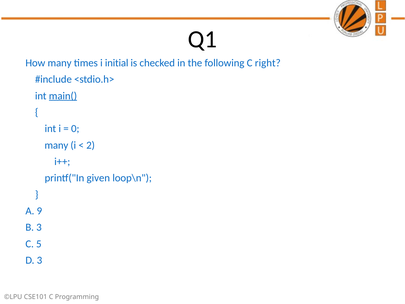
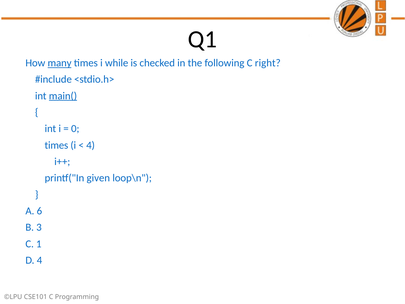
many at (60, 63) underline: none -> present
initial: initial -> while
many at (56, 145): many -> times
2 at (91, 145): 2 -> 4
9: 9 -> 6
5: 5 -> 1
D 3: 3 -> 4
